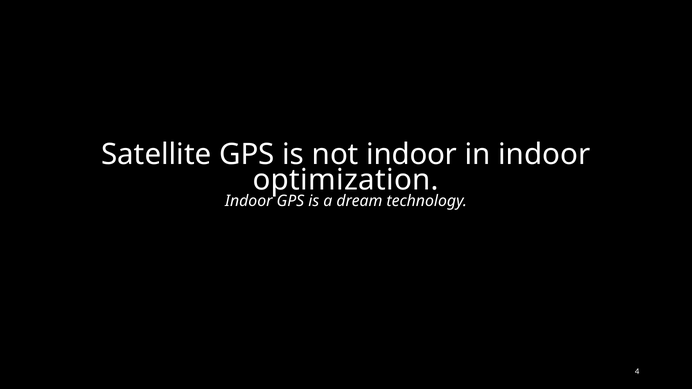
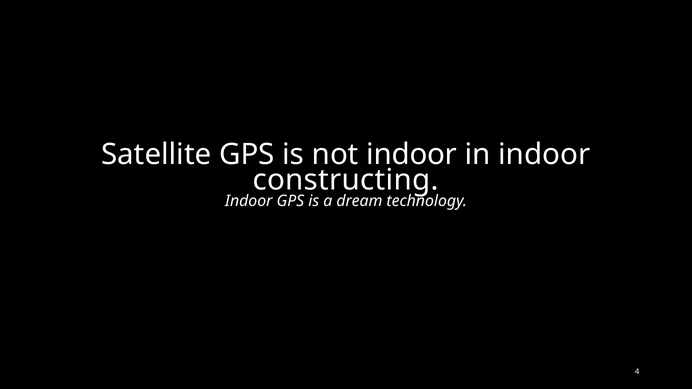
optimization: optimization -> constructing
